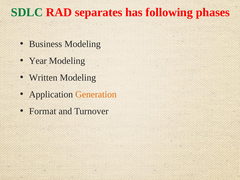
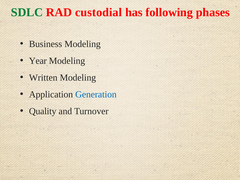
separates: separates -> custodial
Generation colour: orange -> blue
Format: Format -> Quality
